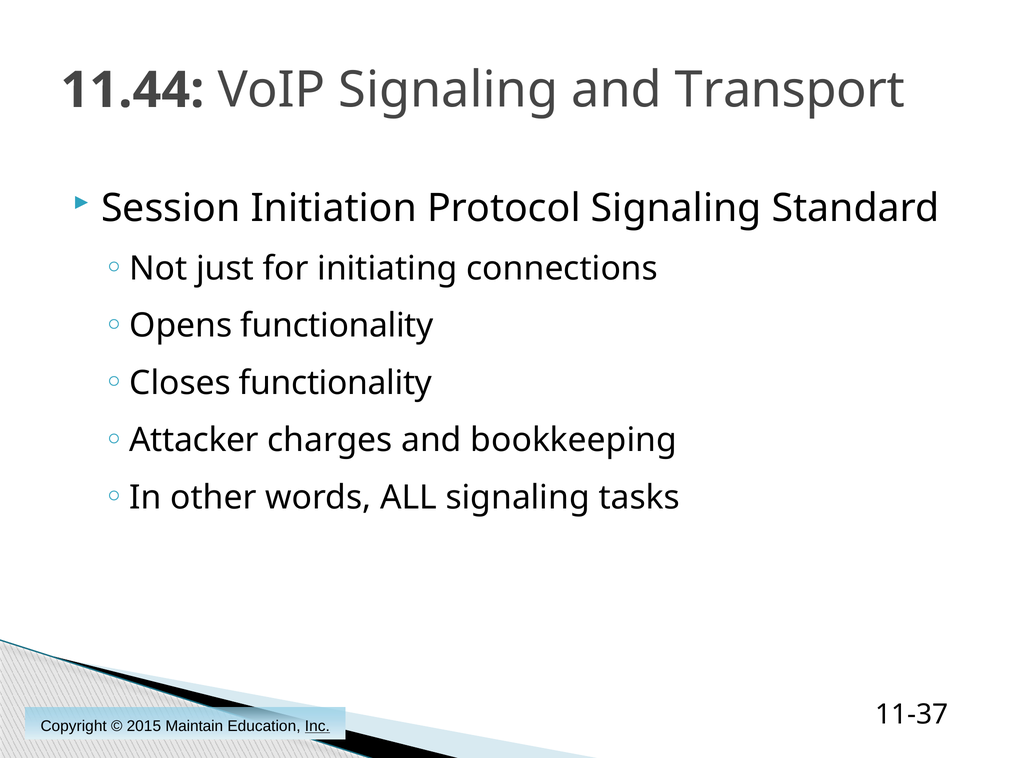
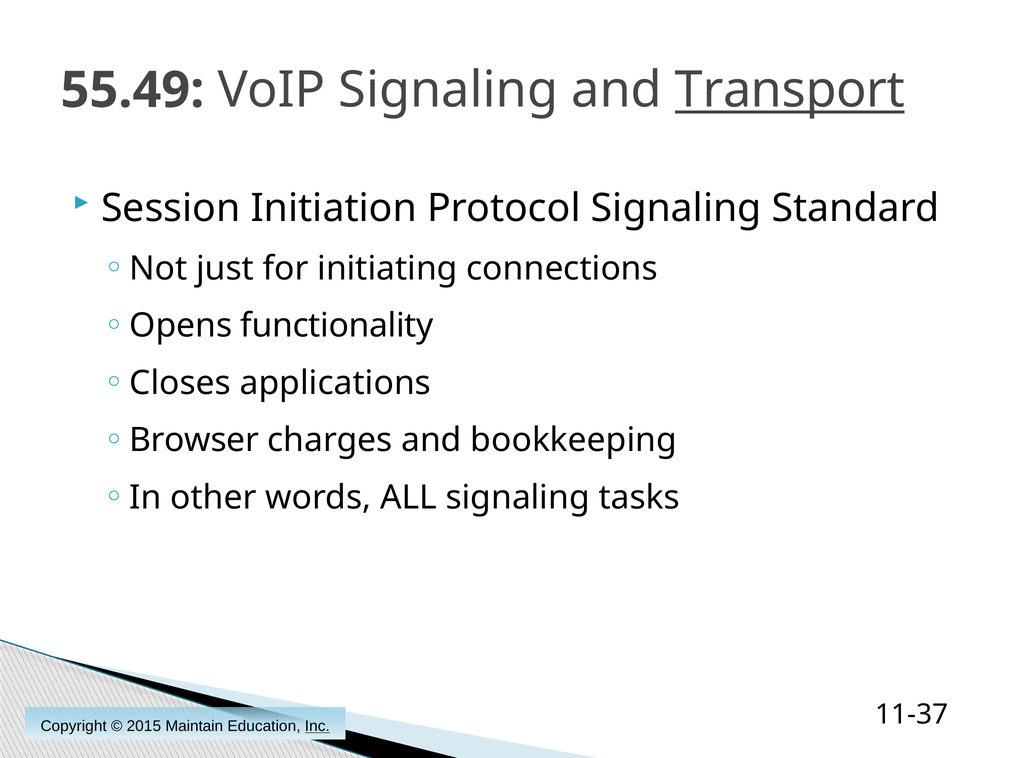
11.44: 11.44 -> 55.49
Transport underline: none -> present
Closes functionality: functionality -> applications
Attacker: Attacker -> Browser
